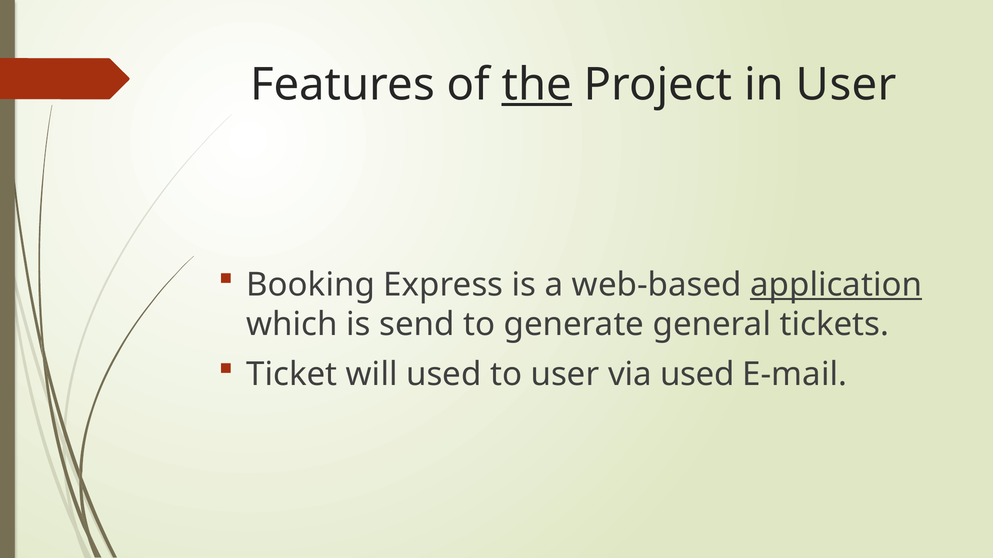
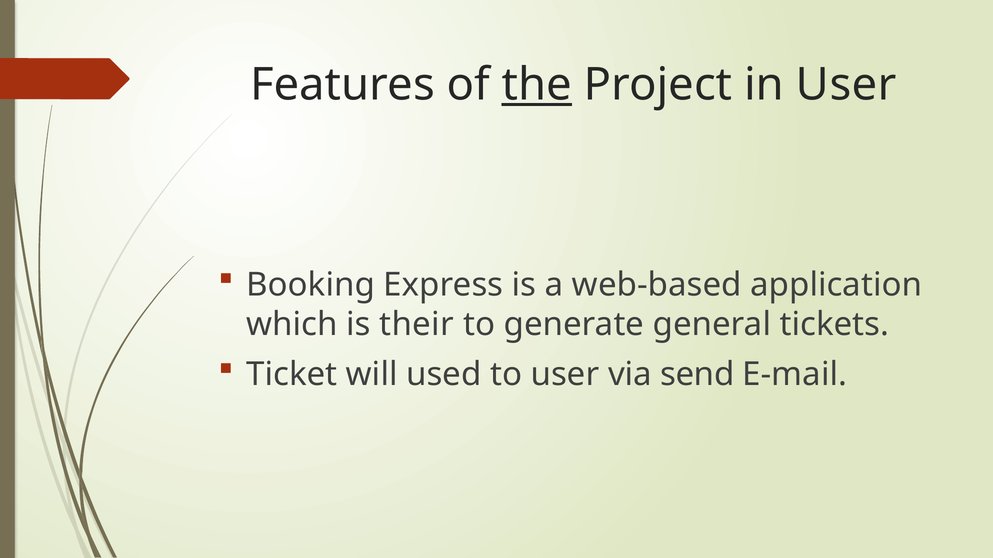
application underline: present -> none
send: send -> their
via used: used -> send
